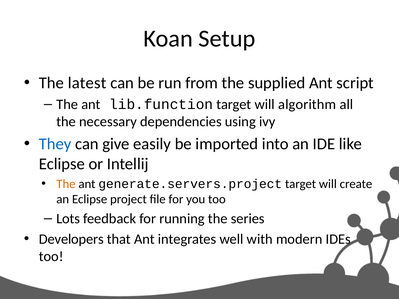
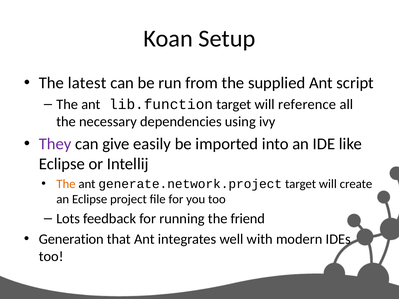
algorithm: algorithm -> reference
They colour: blue -> purple
generate.servers.project: generate.servers.project -> generate.network.project
series: series -> friend
Developers: Developers -> Generation
